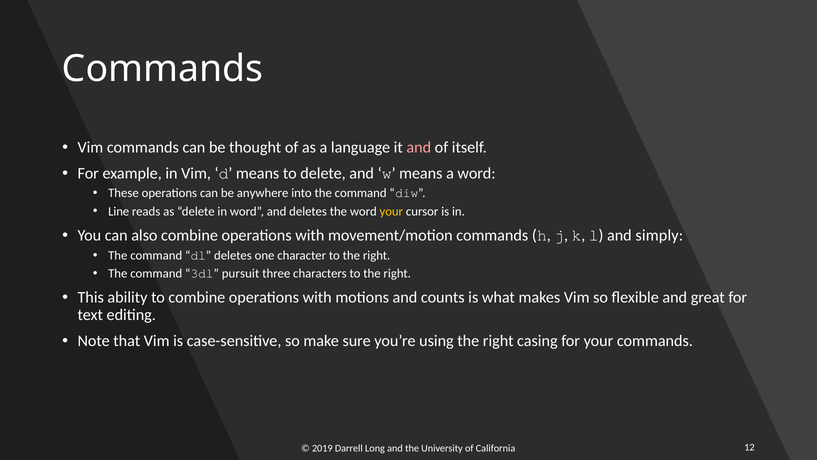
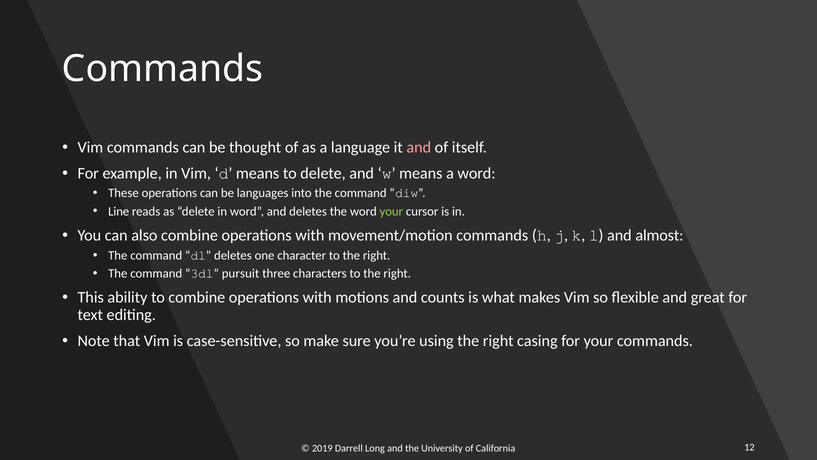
anywhere: anywhere -> languages
your at (391, 211) colour: yellow -> light green
simply: simply -> almost
